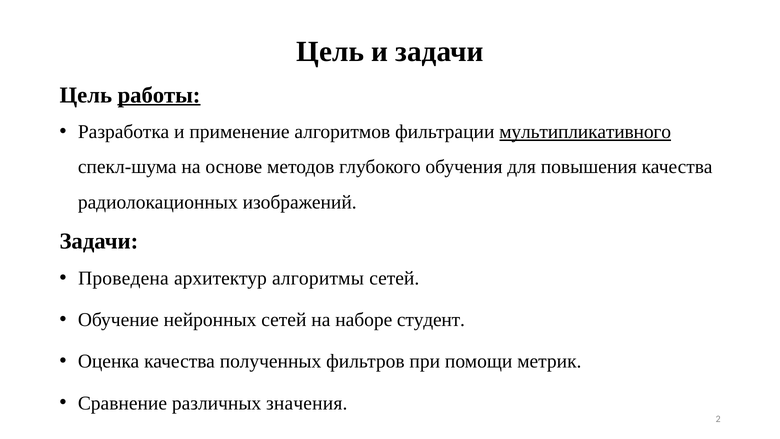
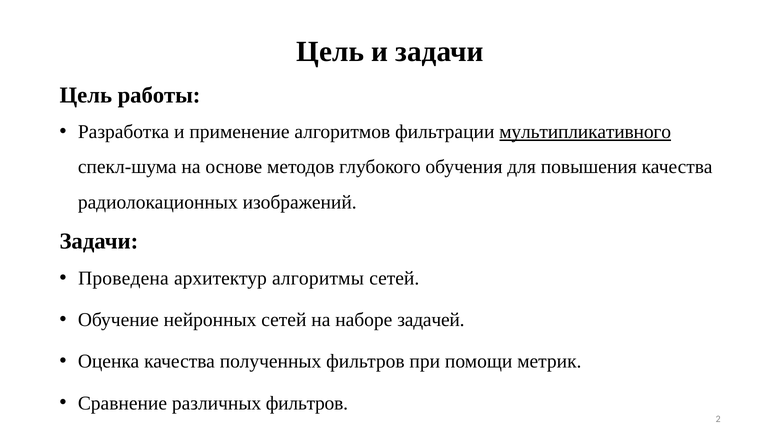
работы underline: present -> none
студент: студент -> задачей
различных значения: значения -> фильтров
